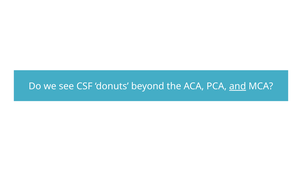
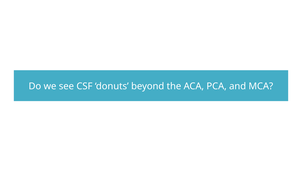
and at (238, 86) underline: present -> none
